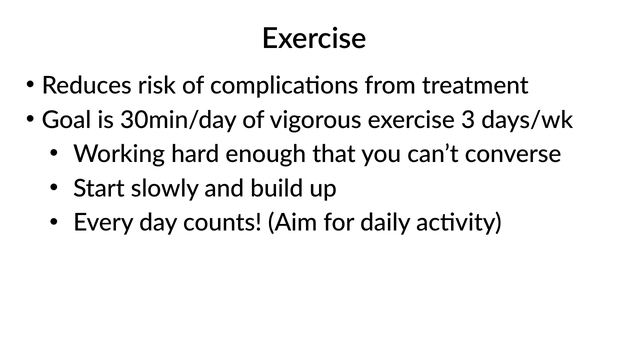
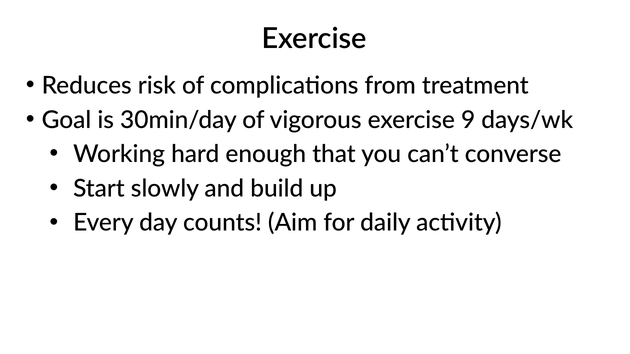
3: 3 -> 9
